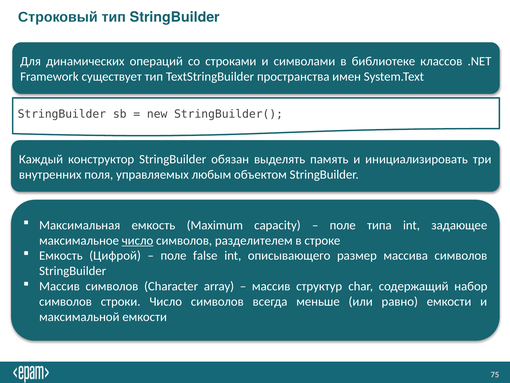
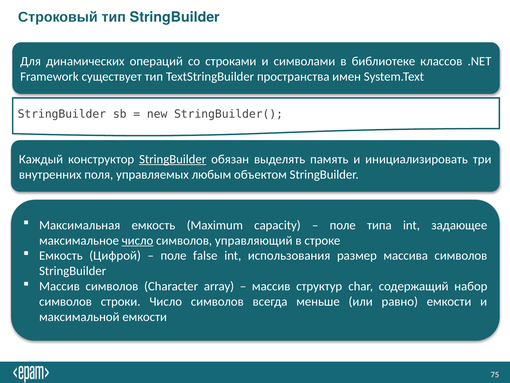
StringBuilder at (173, 159) underline: none -> present
разделителем: разделителем -> управляющий
описывающего: описывающего -> использования
